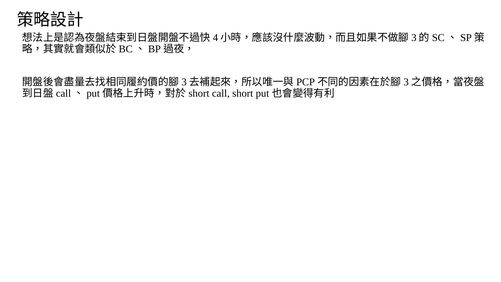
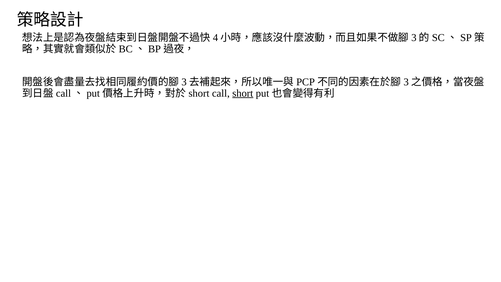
short underline: none -> present
